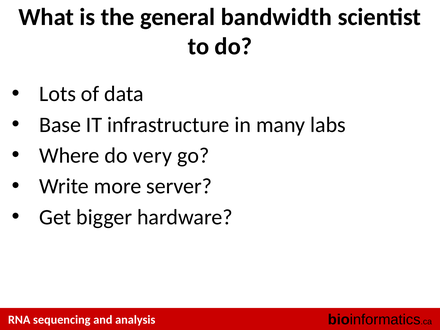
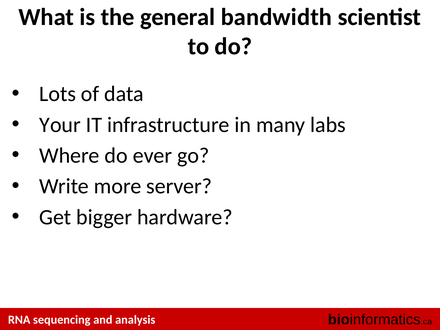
Base: Base -> Your
very: very -> ever
